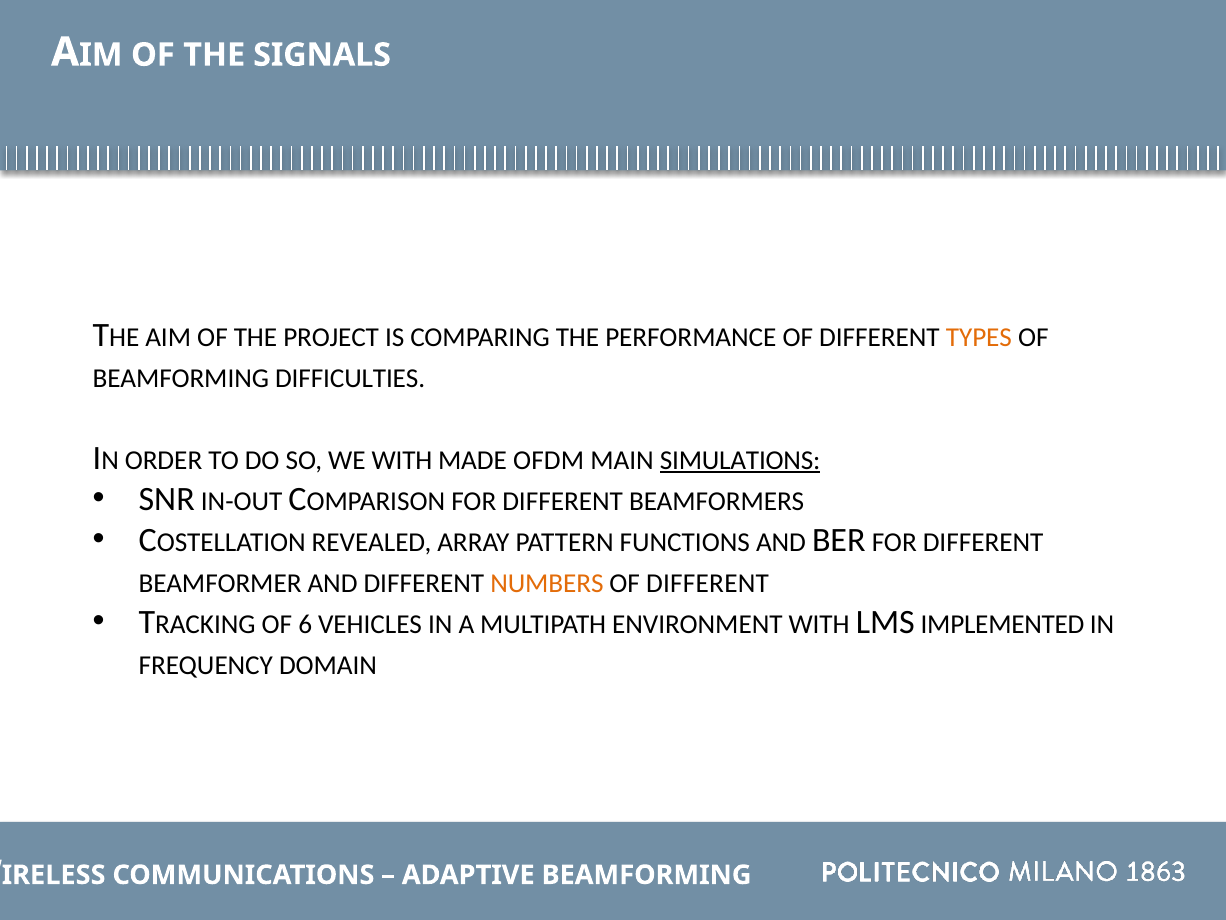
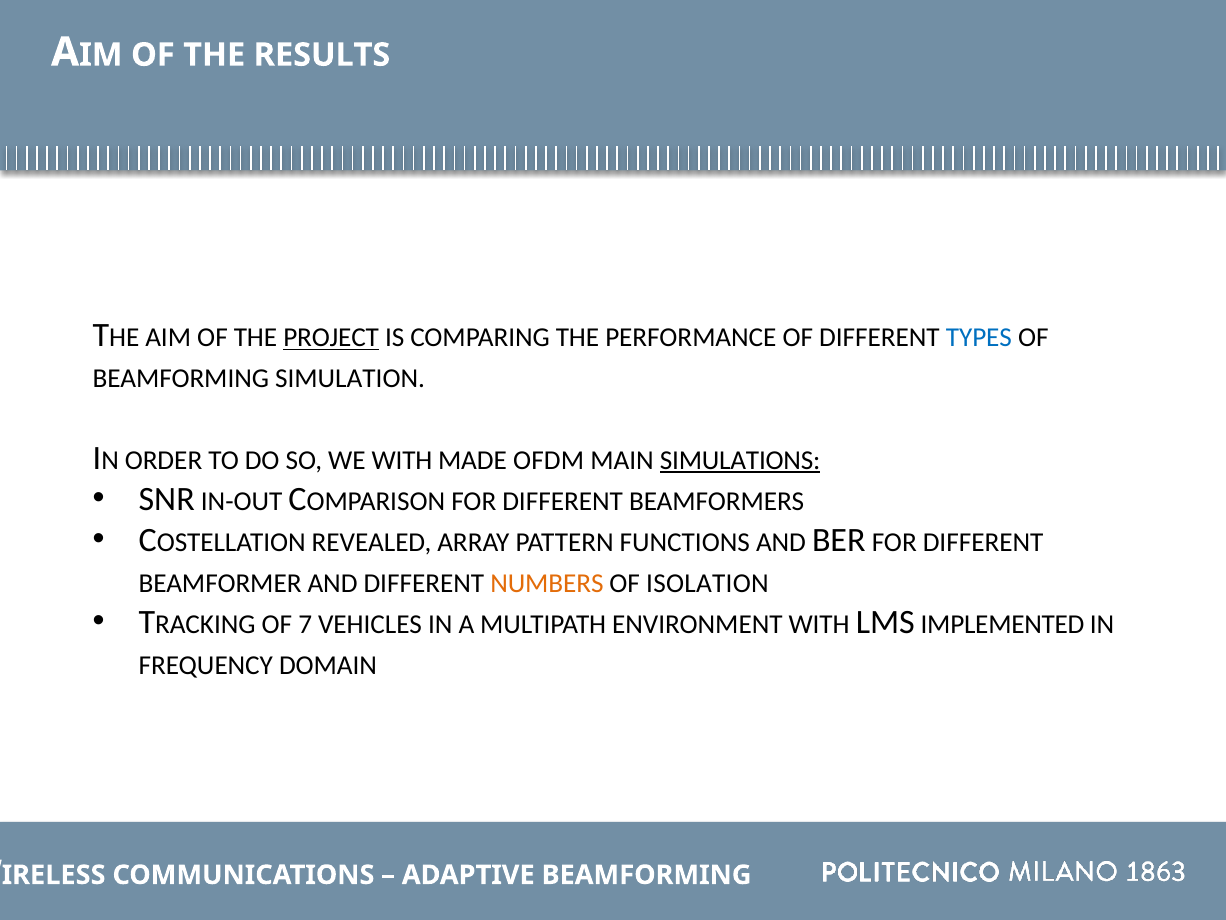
SIGNALS: SIGNALS -> RESULTS
PROJECT underline: none -> present
TYPES colour: orange -> blue
DIFFICULTIES: DIFFICULTIES -> SIMULATION
DIFFERENT at (707, 583): DIFFERENT -> ISOLATION
6: 6 -> 7
